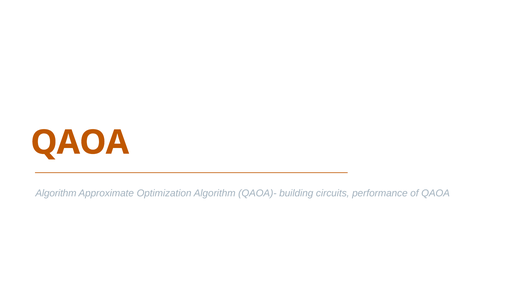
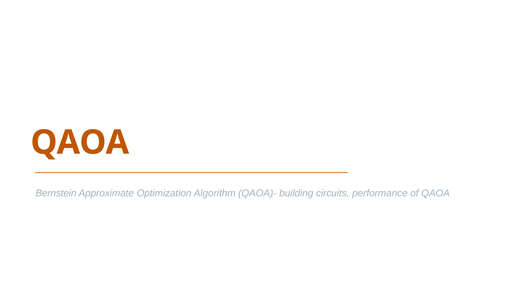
Algorithm at (56, 193): Algorithm -> Bernstein
